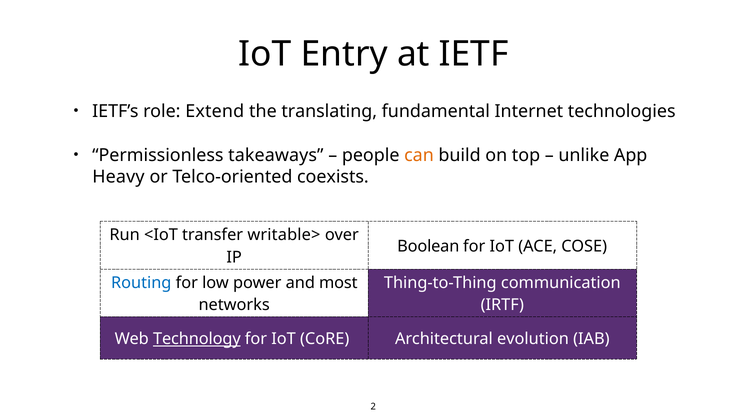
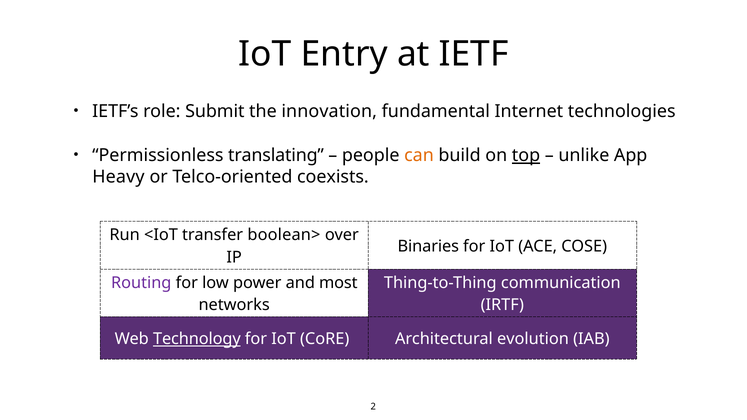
Extend: Extend -> Submit
translating: translating -> innovation
takeaways: takeaways -> translating
top underline: none -> present
writable>: writable> -> boolean>
Boolean: Boolean -> Binaries
Routing colour: blue -> purple
